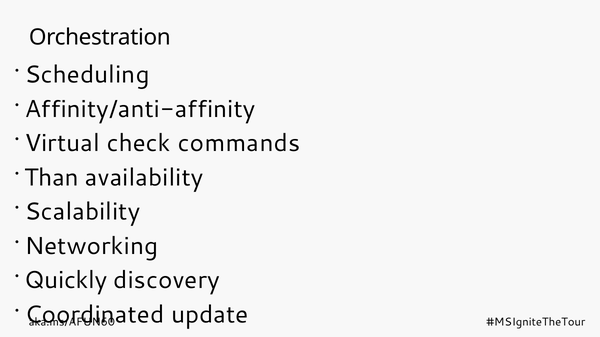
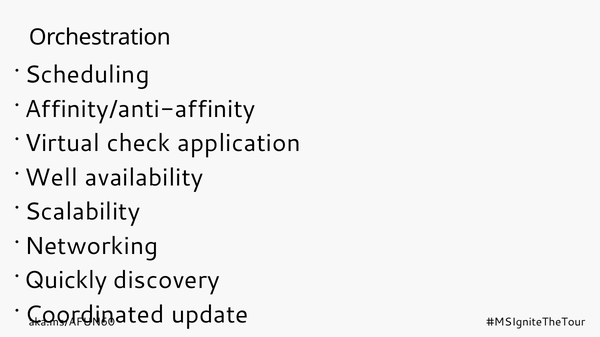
commands: commands -> application
Than: Than -> Well
